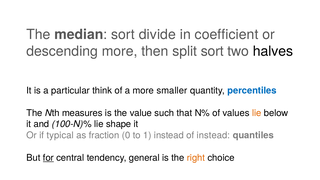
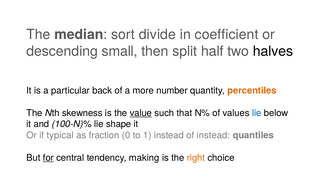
descending more: more -> small
split sort: sort -> half
think: think -> back
smaller: smaller -> number
percentiles colour: blue -> orange
measures: measures -> skewness
value underline: none -> present
lie at (257, 113) colour: orange -> blue
general: general -> making
